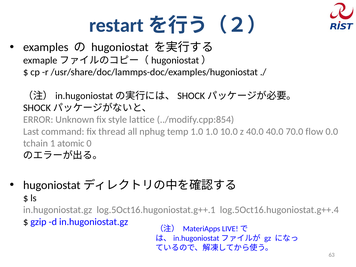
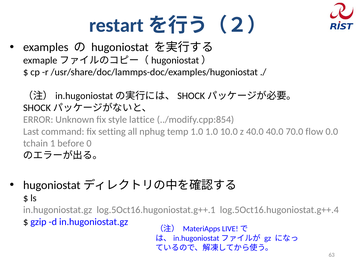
thread: thread -> setting
atomic: atomic -> before
